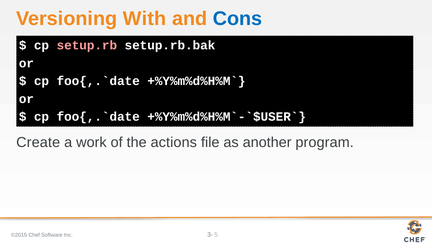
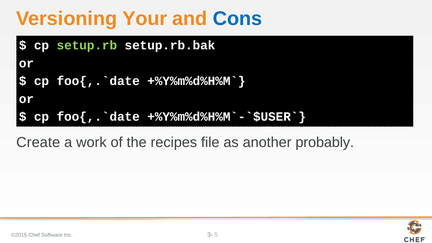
With: With -> Your
setup.rb colour: pink -> light green
actions: actions -> recipes
program: program -> probably
